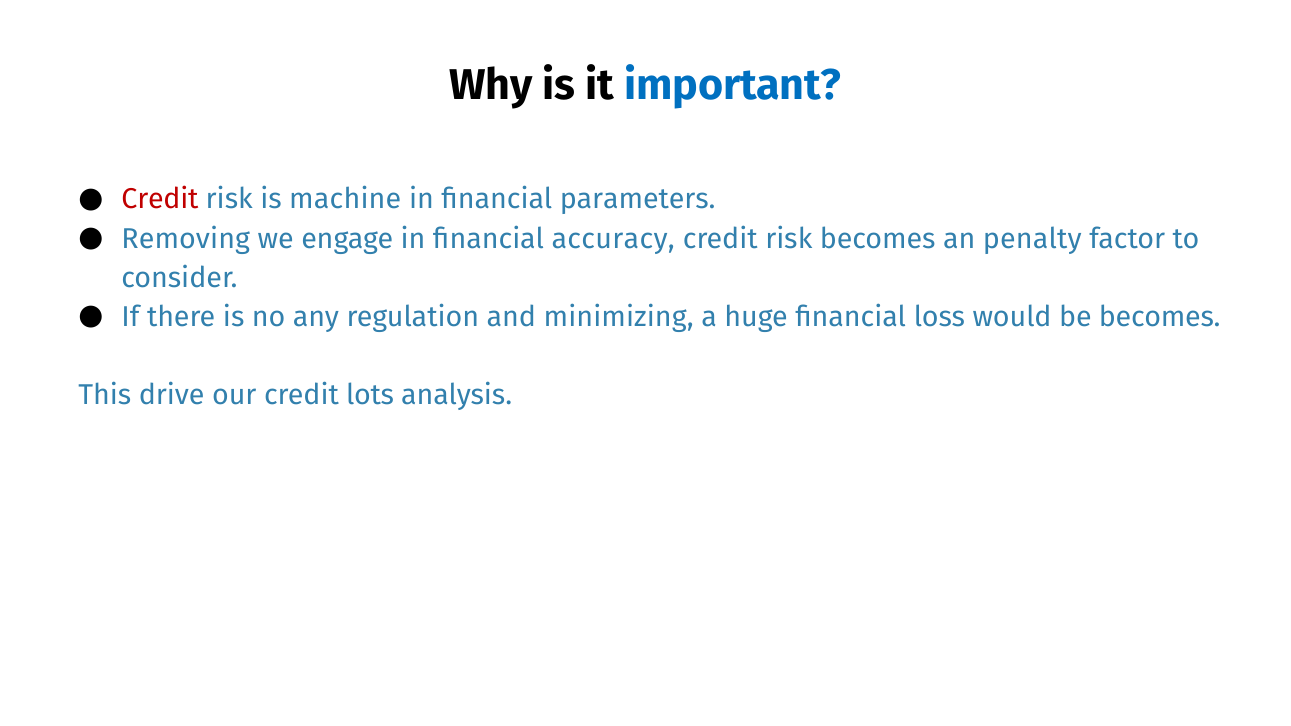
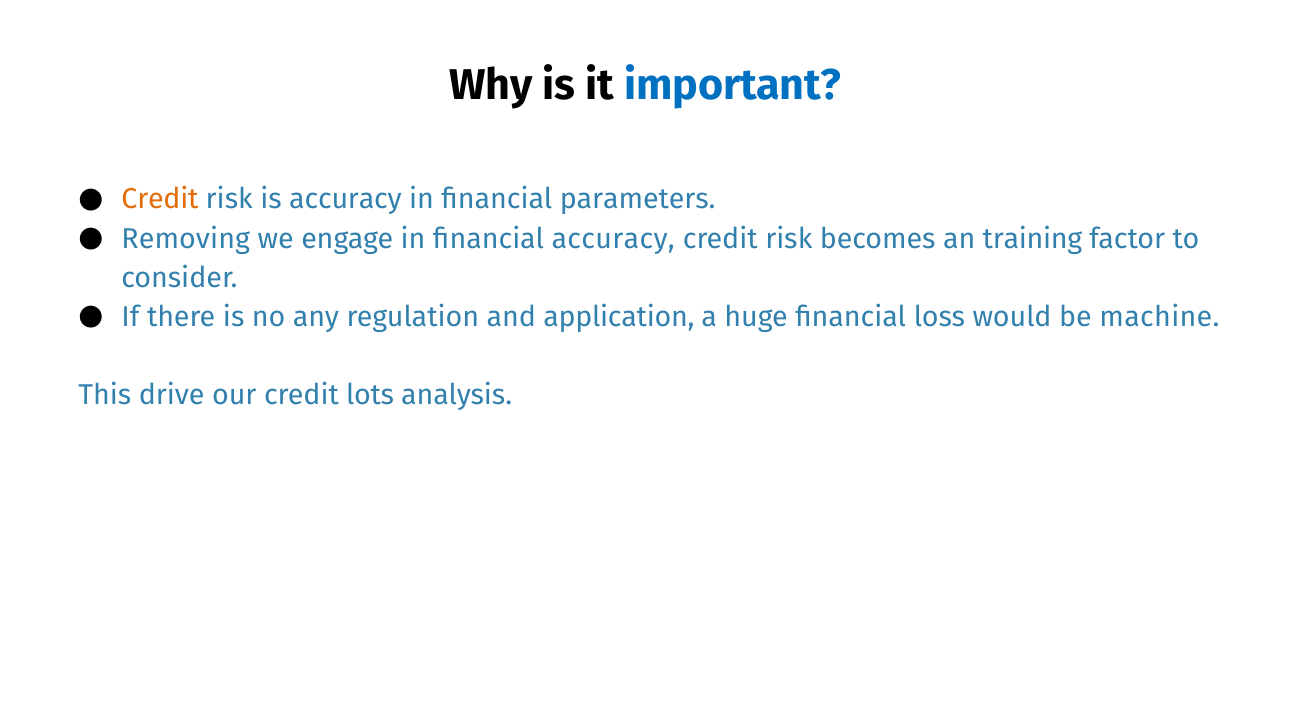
Credit at (160, 200) colour: red -> orange
is machine: machine -> accuracy
penalty: penalty -> training
minimizing: minimizing -> application
be becomes: becomes -> machine
